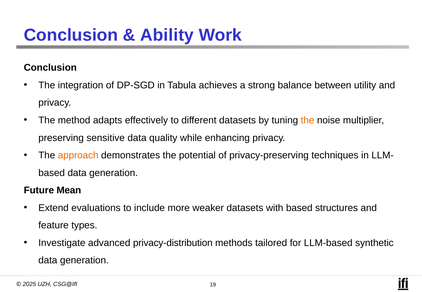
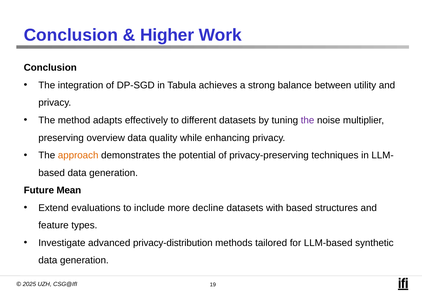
Ability: Ability -> Higher
the at (308, 120) colour: orange -> purple
sensitive: sensitive -> overview
weaker: weaker -> decline
